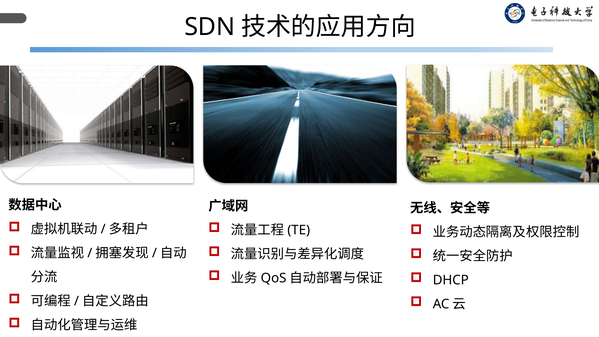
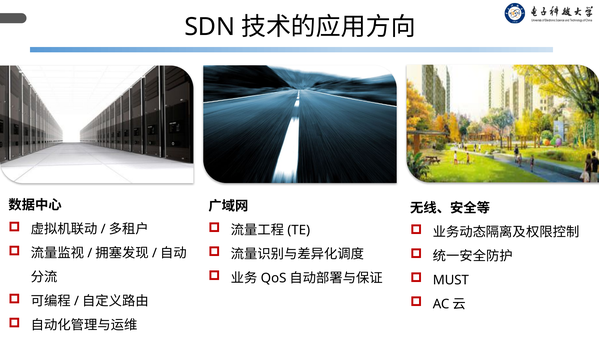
DHCP: DHCP -> MUST
